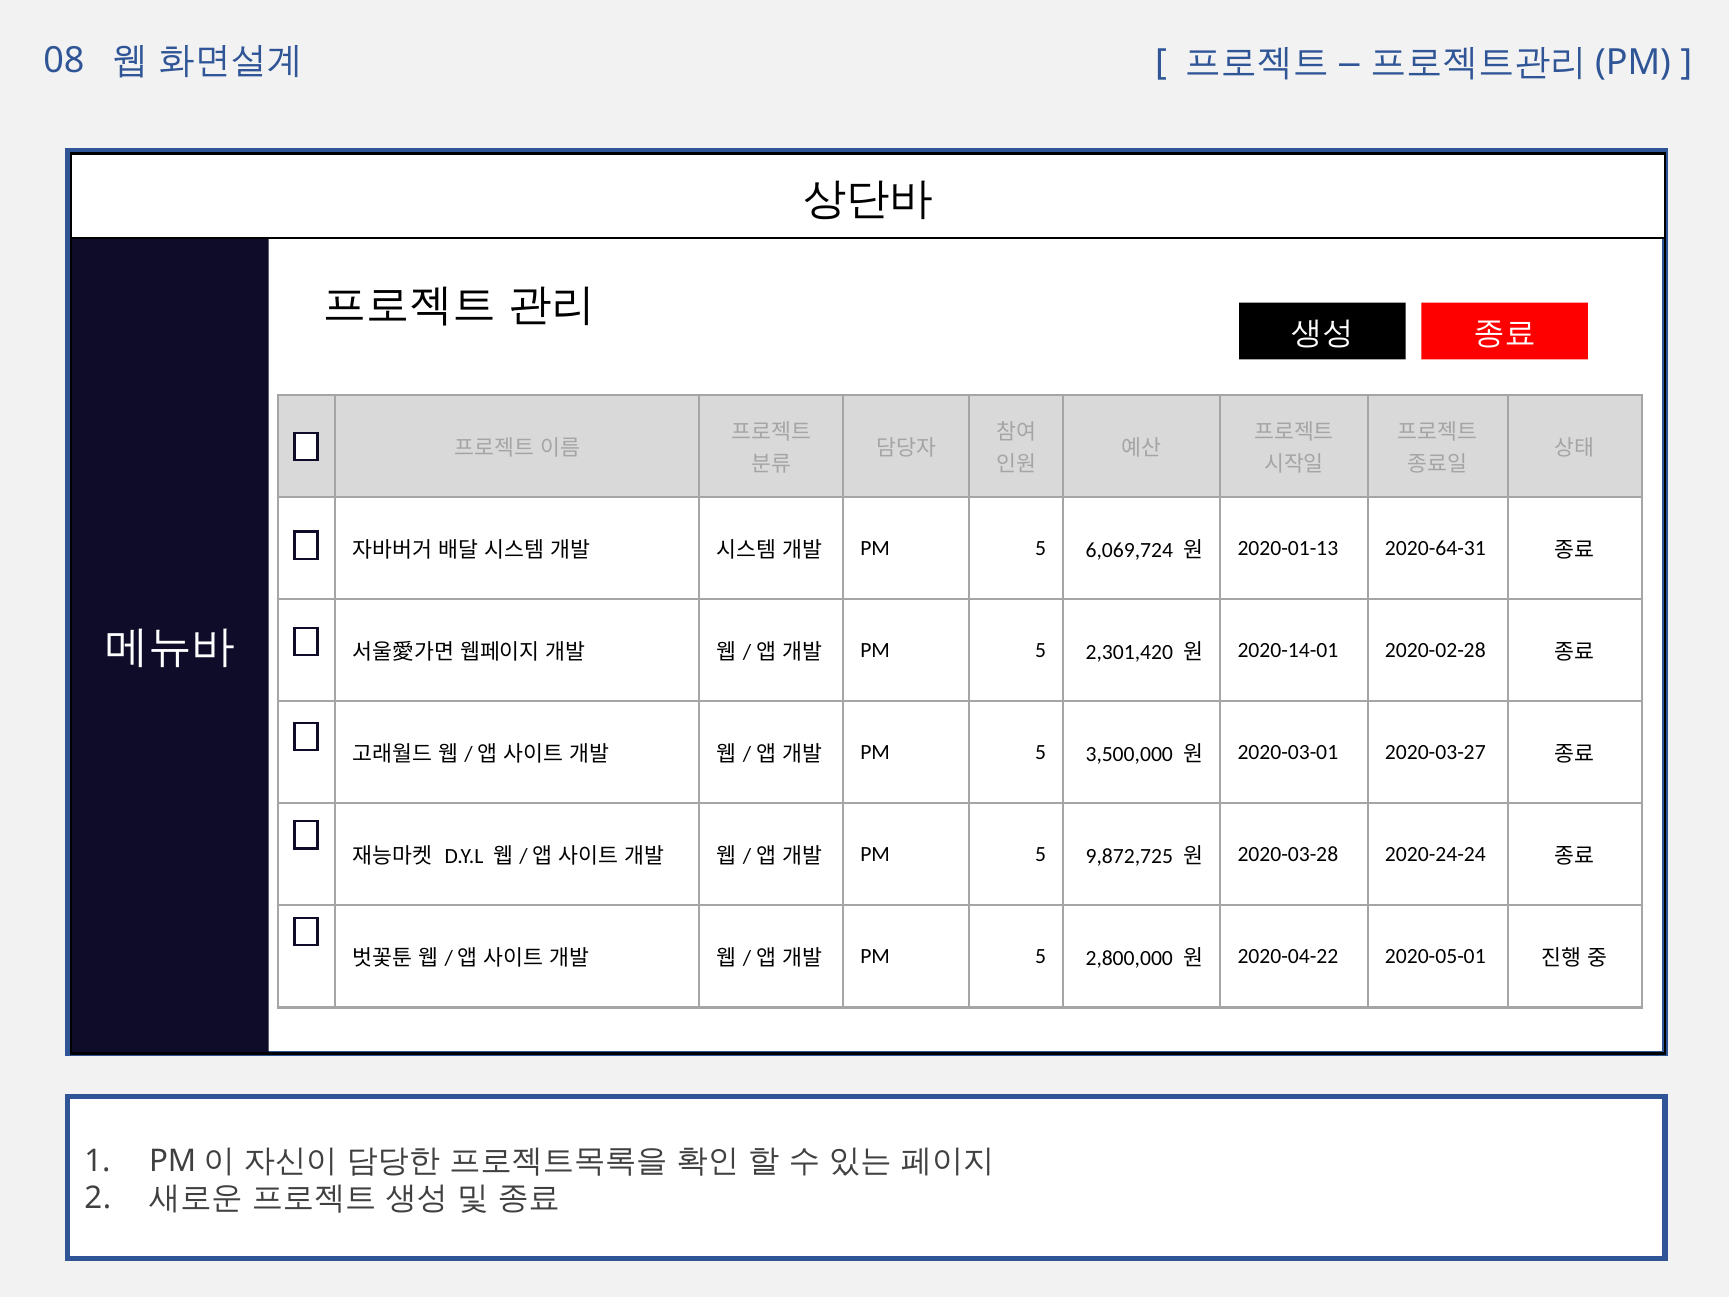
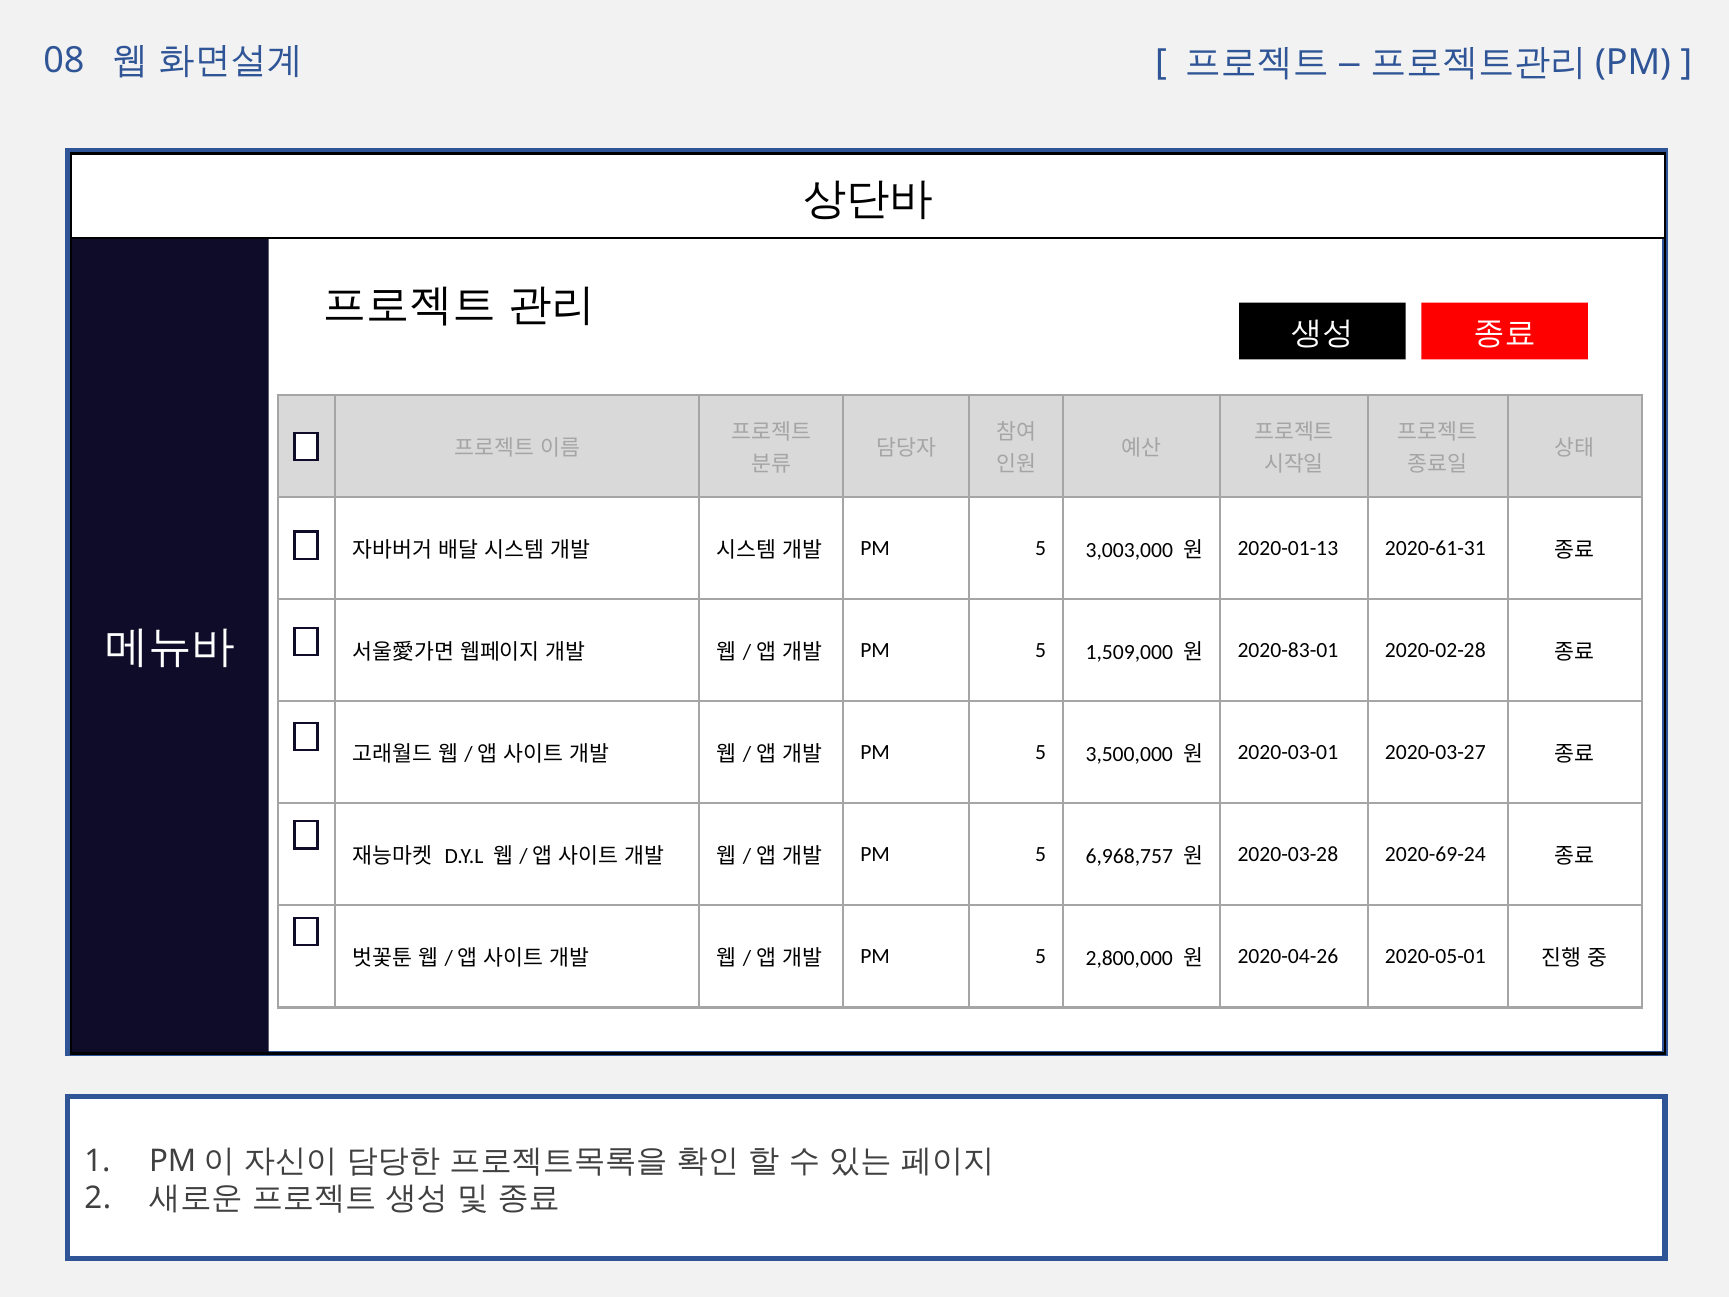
6,069,724: 6,069,724 -> 3,003,000
2020-64-31: 2020-64-31 -> 2020-61-31
2,301,420: 2,301,420 -> 1,509,000
2020-14-01: 2020-14-01 -> 2020-83-01
9,872,725: 9,872,725 -> 6,968,757
2020-24-24: 2020-24-24 -> 2020-69-24
2020-04-22: 2020-04-22 -> 2020-04-26
